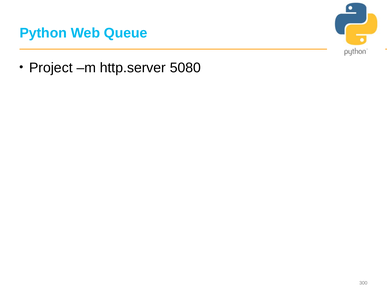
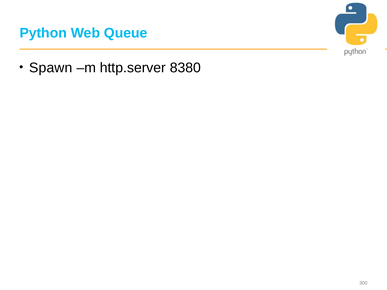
Project: Project -> Spawn
5080: 5080 -> 8380
